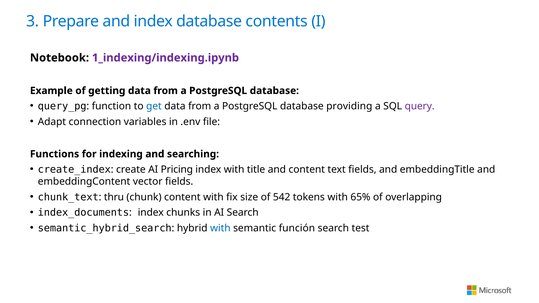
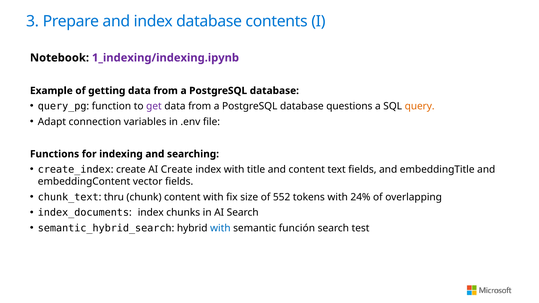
get colour: blue -> purple
providing: providing -> questions
query colour: purple -> orange
AI Pricing: Pricing -> Create
542: 542 -> 552
65%: 65% -> 24%
